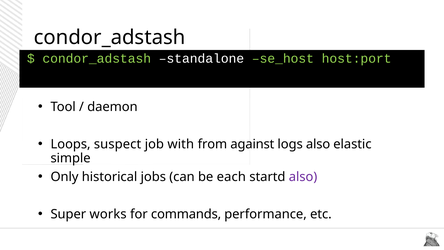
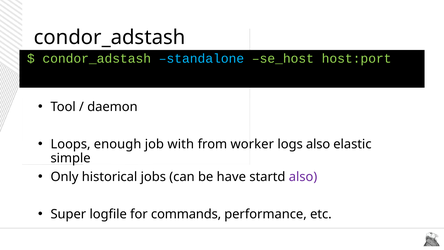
standalone colour: white -> light blue
suspect: suspect -> enough
against: against -> worker
each: each -> have
works: works -> logfile
